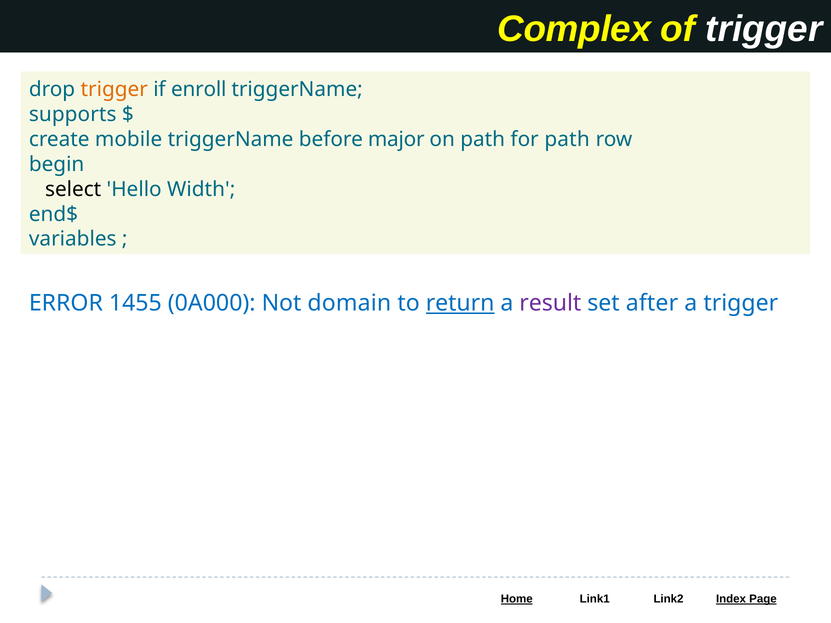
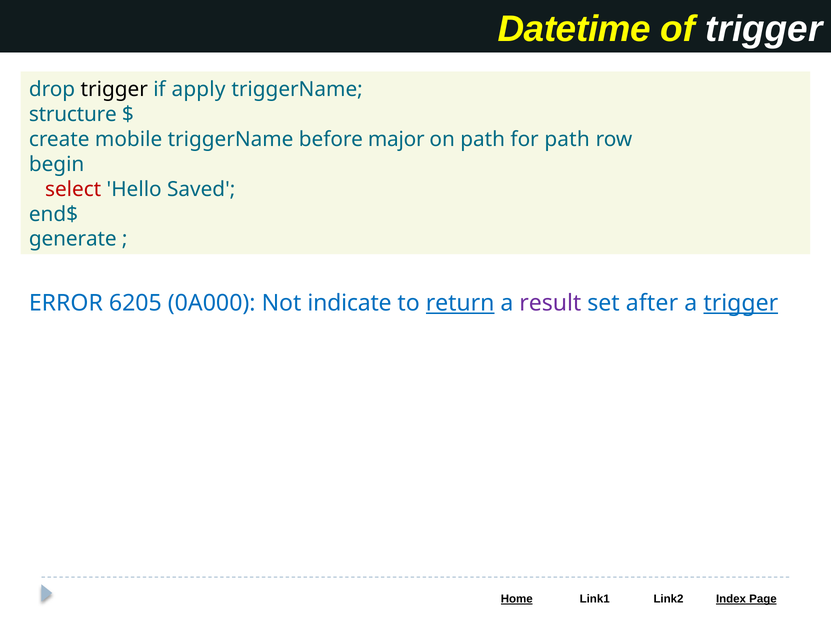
Complex: Complex -> Datetime
trigger at (114, 90) colour: orange -> black
enroll: enroll -> apply
supports: supports -> structure
select colour: black -> red
Width: Width -> Saved
variables: variables -> generate
1455: 1455 -> 6205
domain: domain -> indicate
trigger at (741, 303) underline: none -> present
